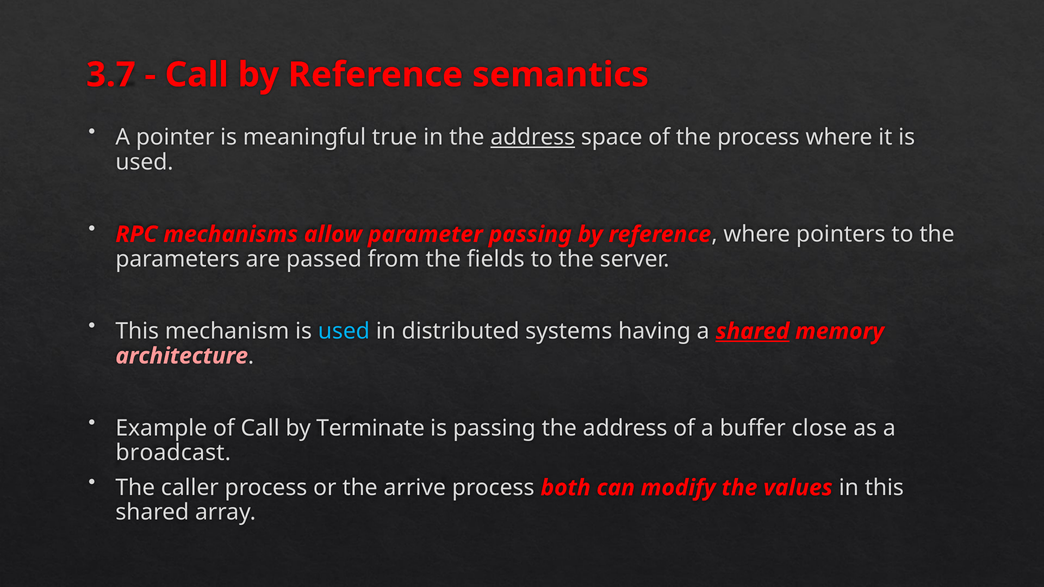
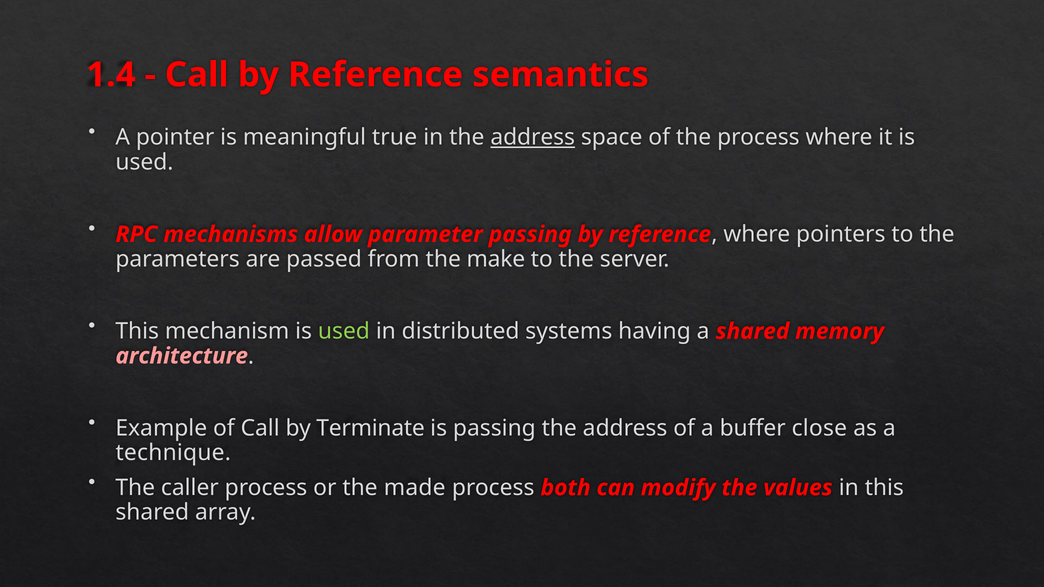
3.7: 3.7 -> 1.4
fields: fields -> make
used at (344, 331) colour: light blue -> light green
shared at (753, 331) underline: present -> none
broadcast: broadcast -> technique
arrive: arrive -> made
